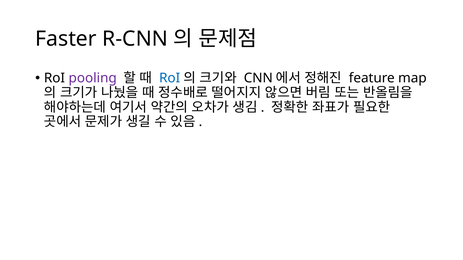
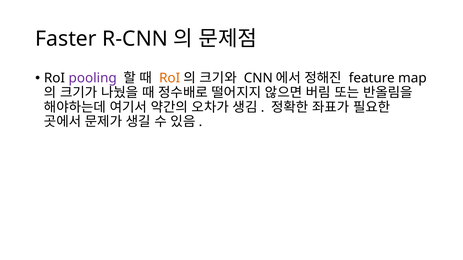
RoI at (170, 78) colour: blue -> orange
